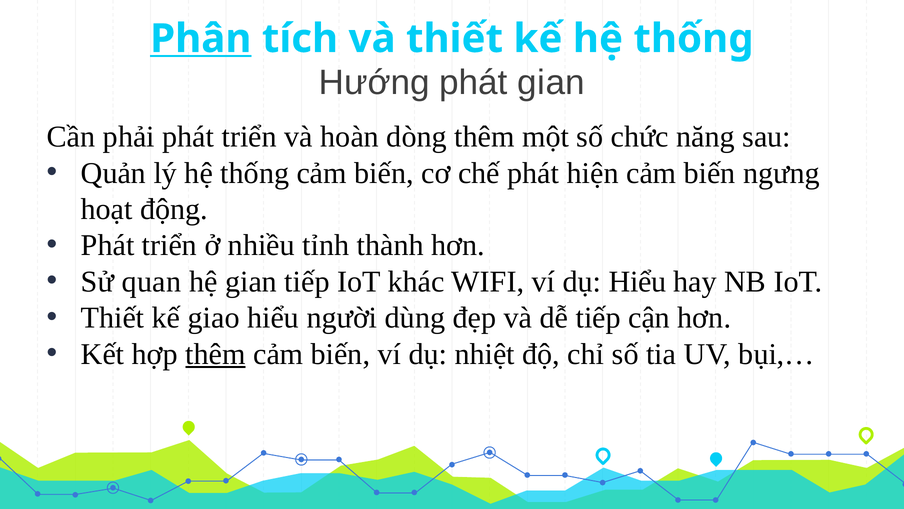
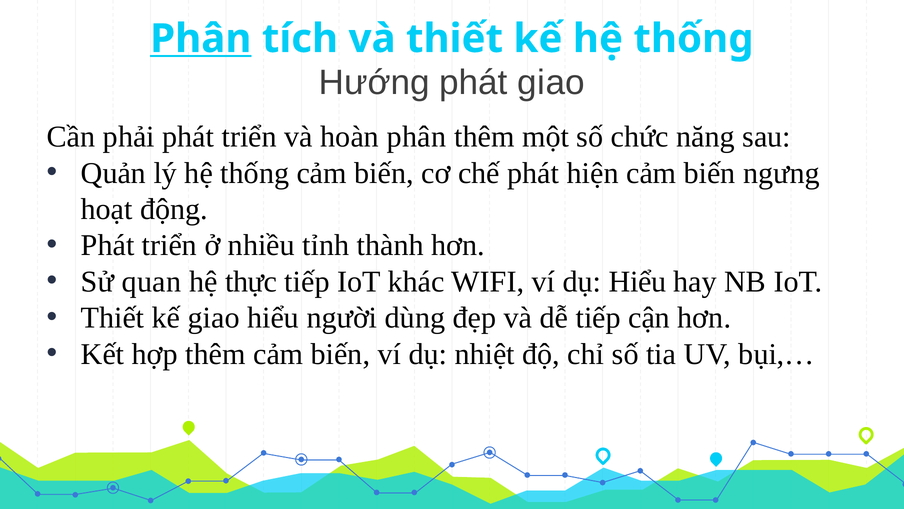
phát gian: gian -> giao
hoàn dòng: dòng -> phân
hệ gian: gian -> thực
thêm at (215, 354) underline: present -> none
